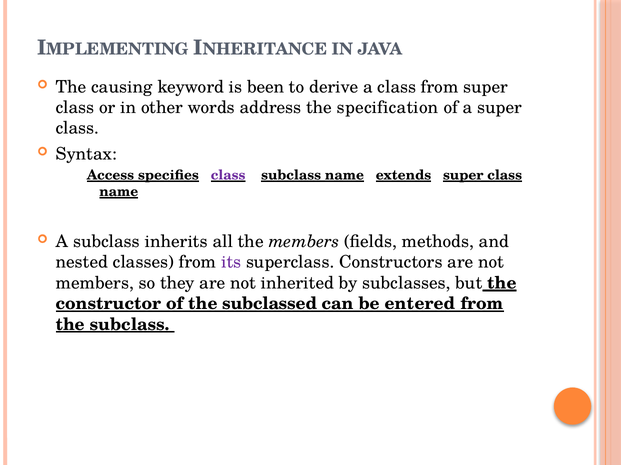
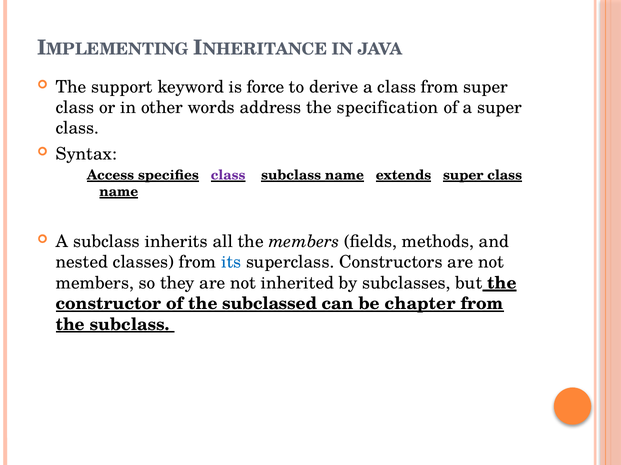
causing: causing -> support
been: been -> force
its colour: purple -> blue
entered: entered -> chapter
